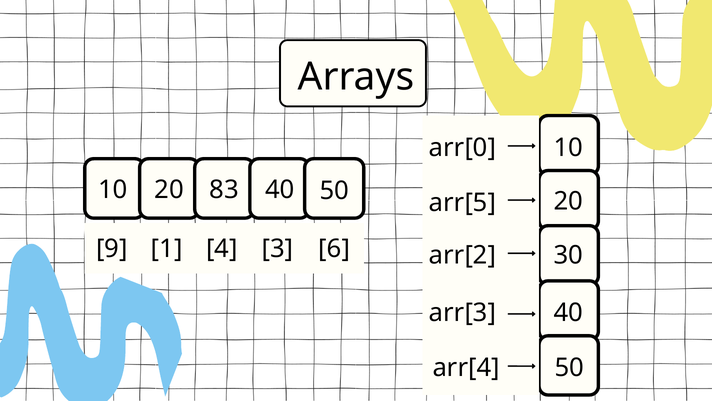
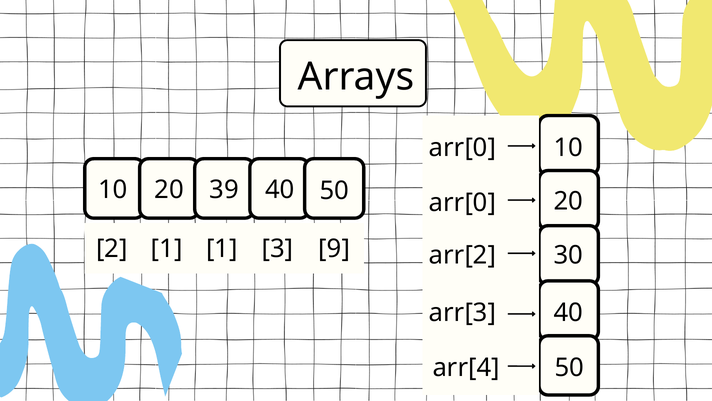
83: 83 -> 39
arr[5 at (463, 202): arr[5 -> arr[0
9: 9 -> 2
1 4: 4 -> 1
6: 6 -> 9
